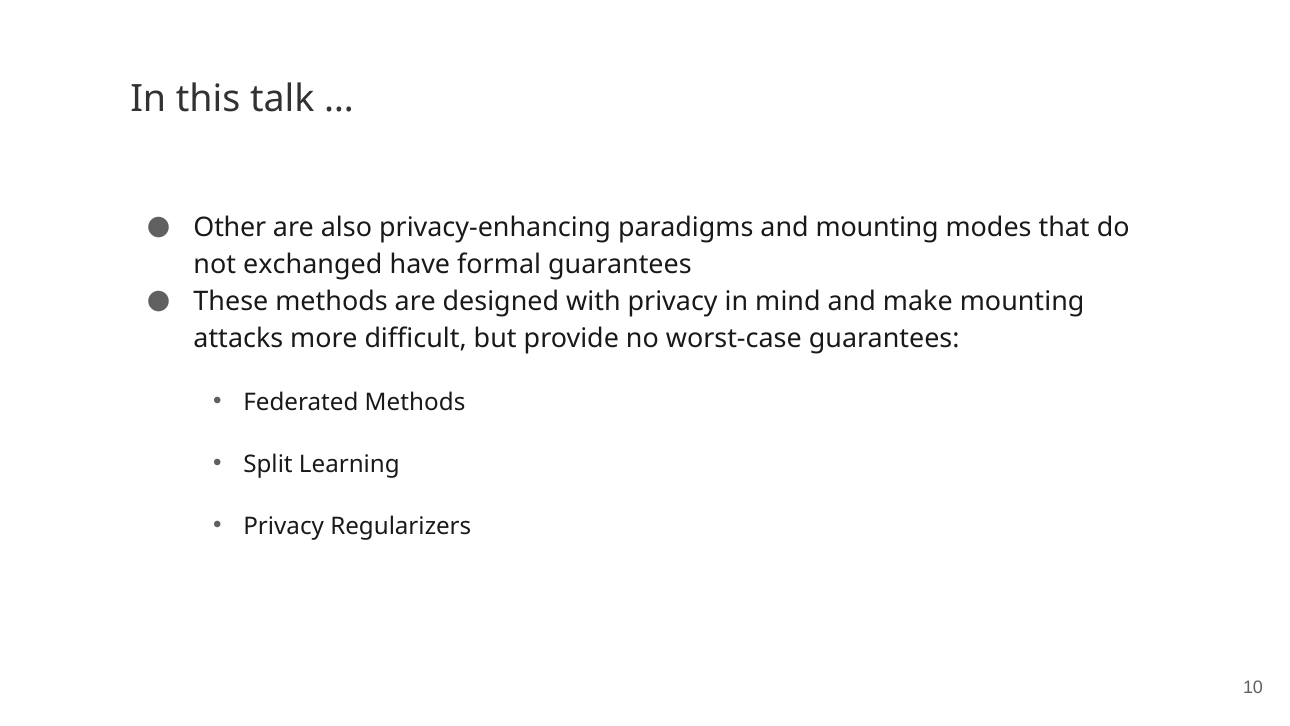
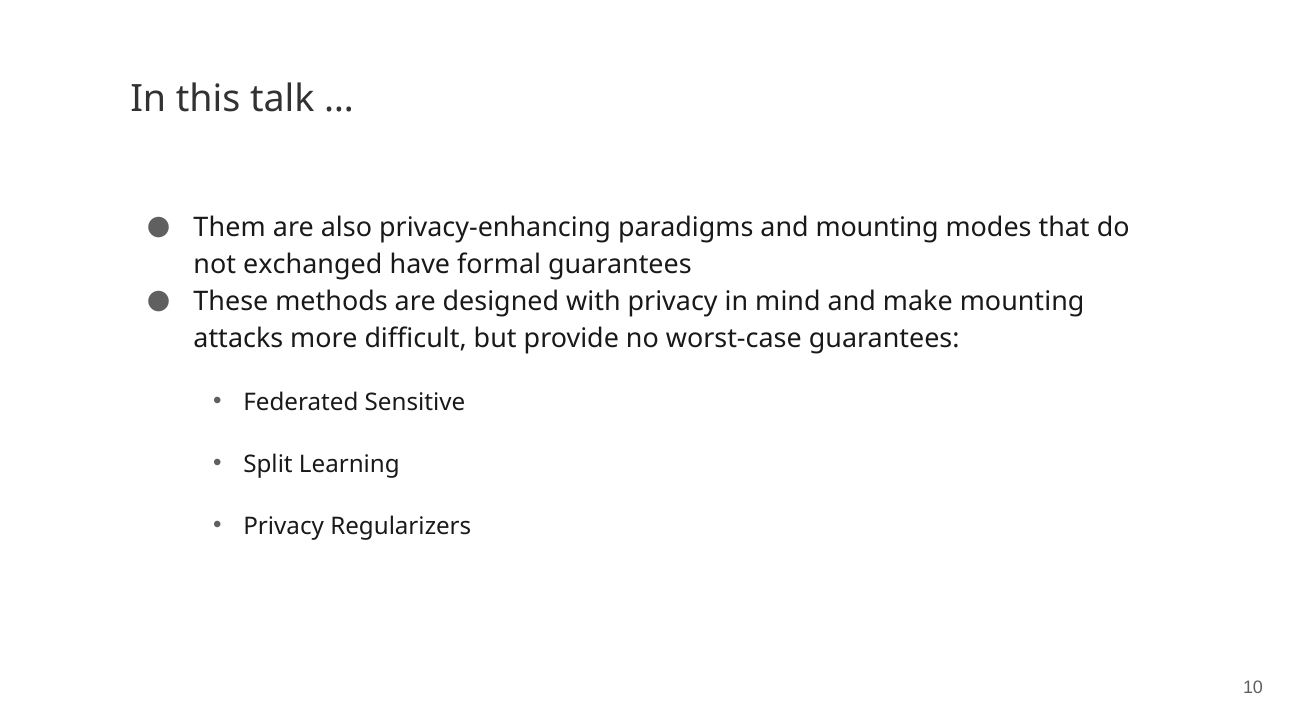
Other: Other -> Them
Federated Methods: Methods -> Sensitive
